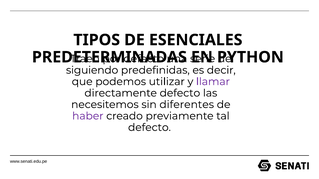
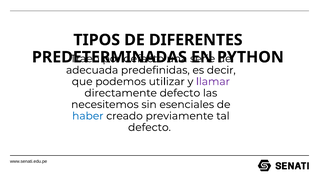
ESENCIALES: ESENCIALES -> DIFERENTES
siguiendo: siguiendo -> adecuada
diferentes: diferentes -> esenciales
haber colour: purple -> blue
